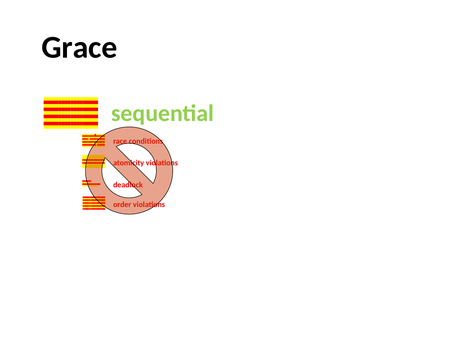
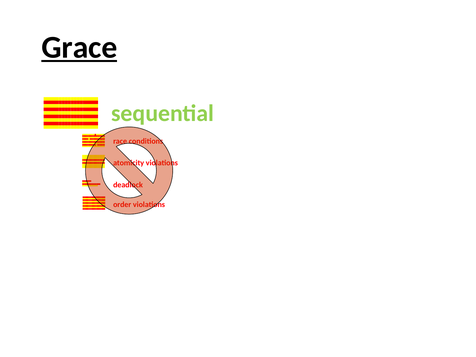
Grace underline: none -> present
